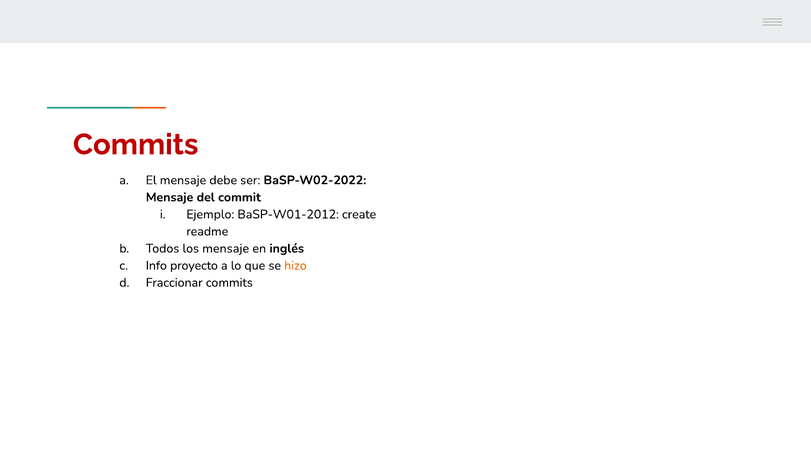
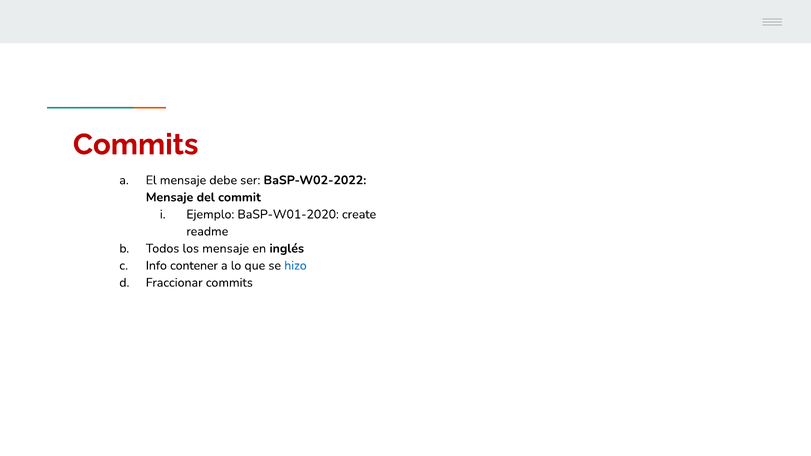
BaSP-W01-2012: BaSP-W01-2012 -> BaSP-W01-2020
proyecto: proyecto -> contener
hizo colour: orange -> blue
